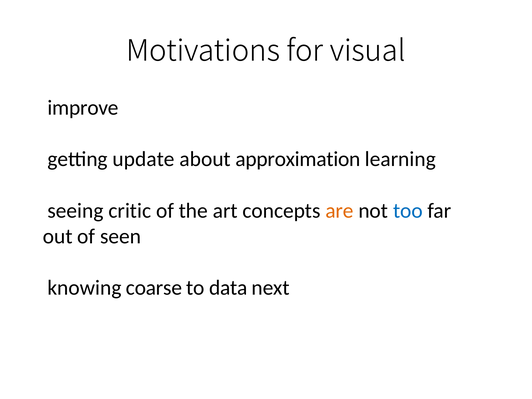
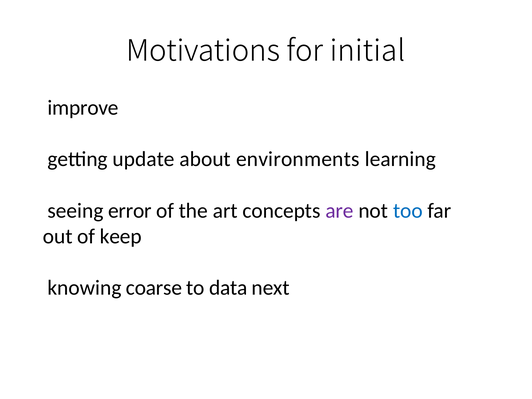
visual: visual -> initial
approximation: approximation -> environments
critic: critic -> error
are colour: orange -> purple
seen: seen -> keep
